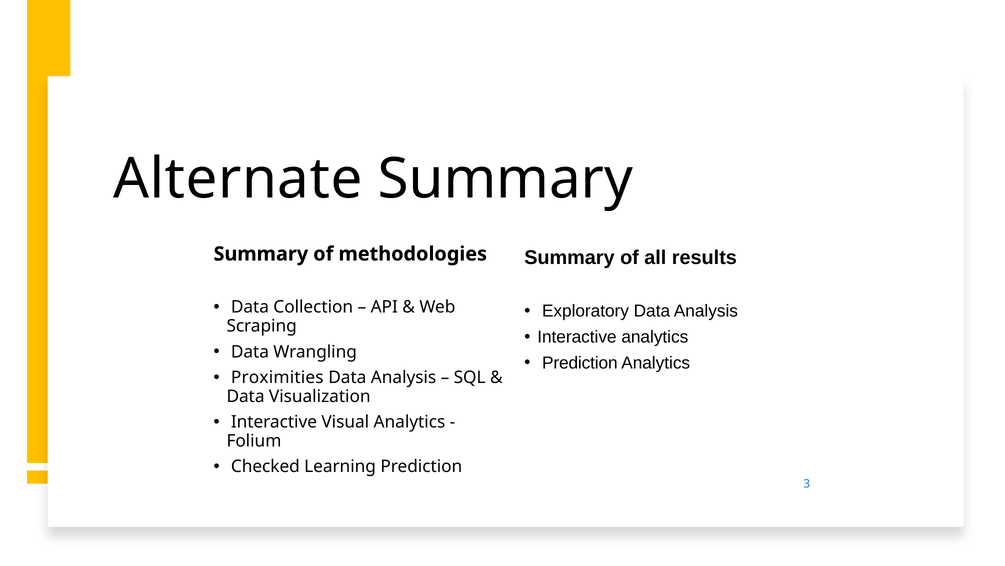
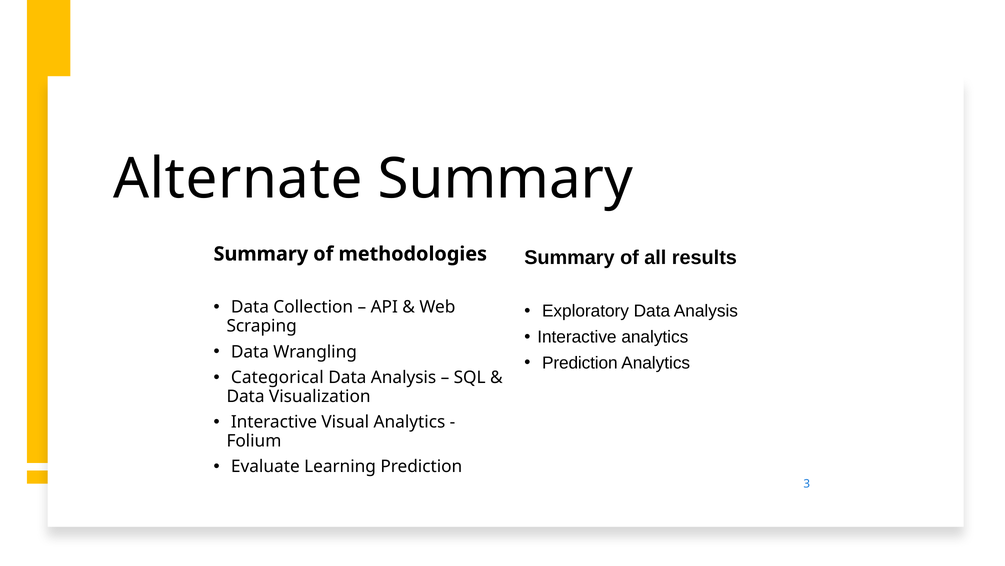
Proximities: Proximities -> Categorical
Checked: Checked -> Evaluate
